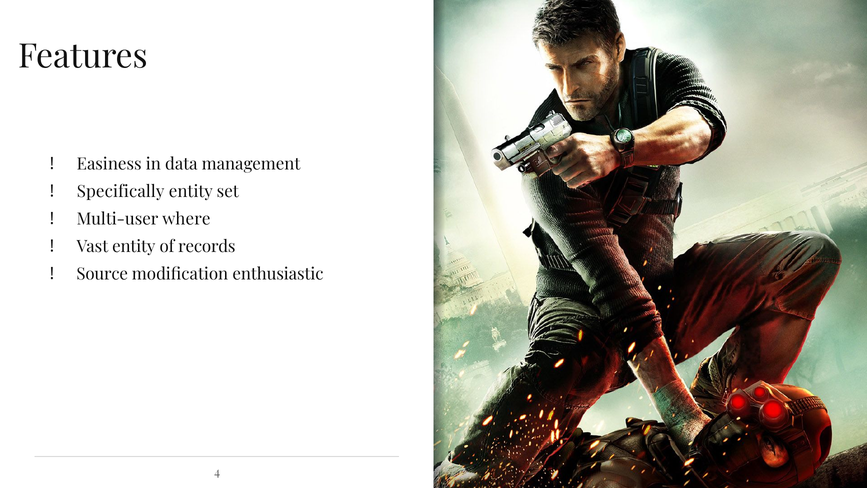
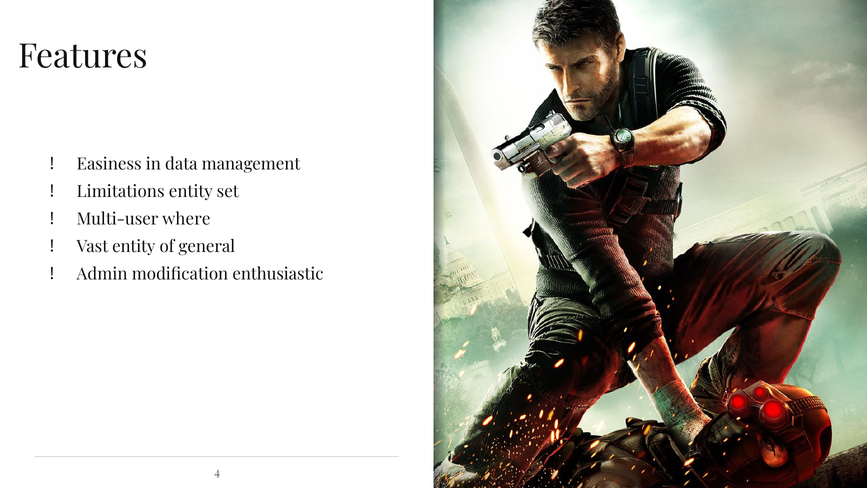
Specifically: Specifically -> Limitations
records: records -> general
Source: Source -> Admin
